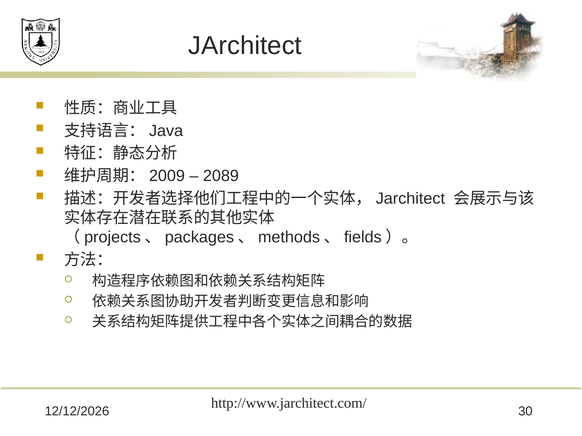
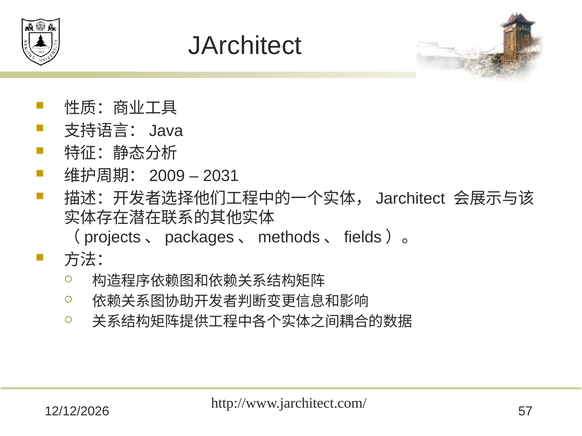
2089: 2089 -> 2031
30: 30 -> 57
